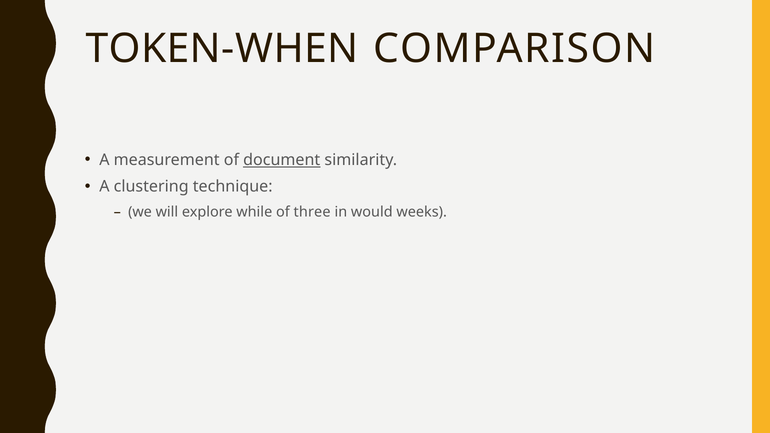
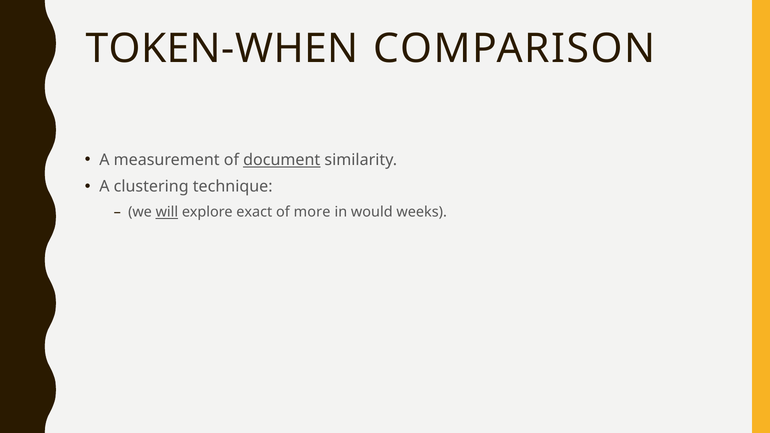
will underline: none -> present
while: while -> exact
three: three -> more
